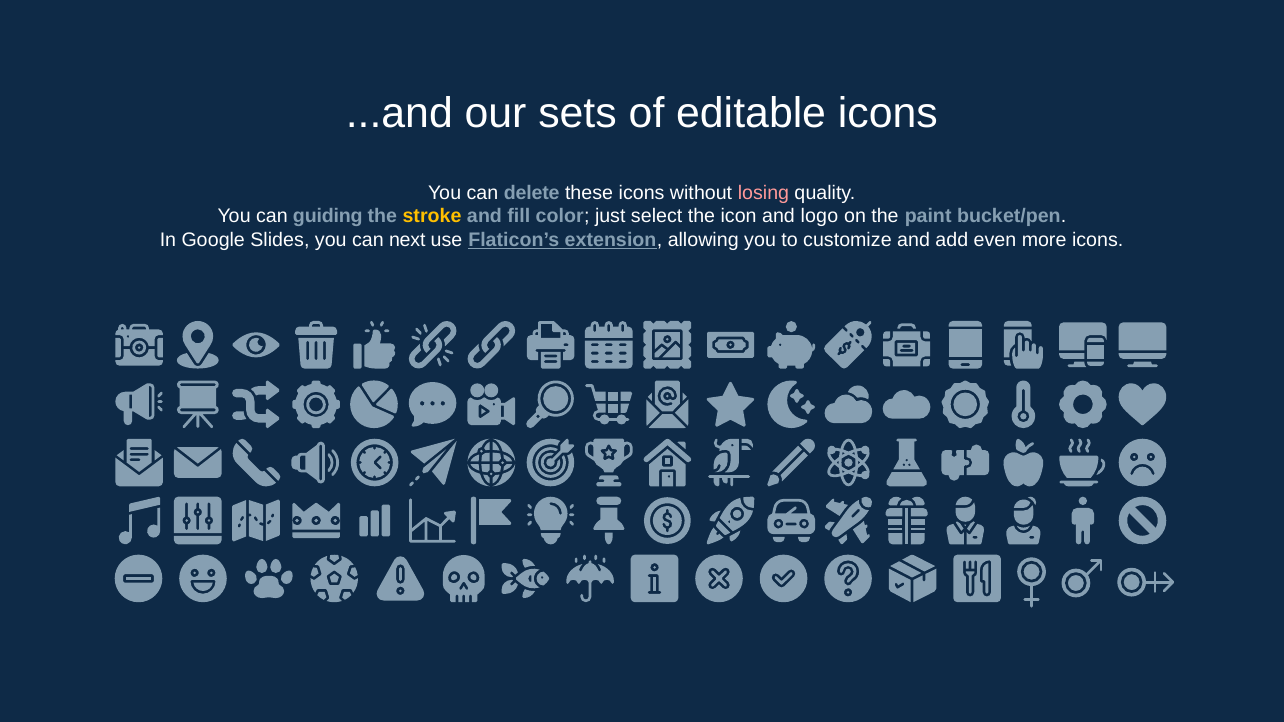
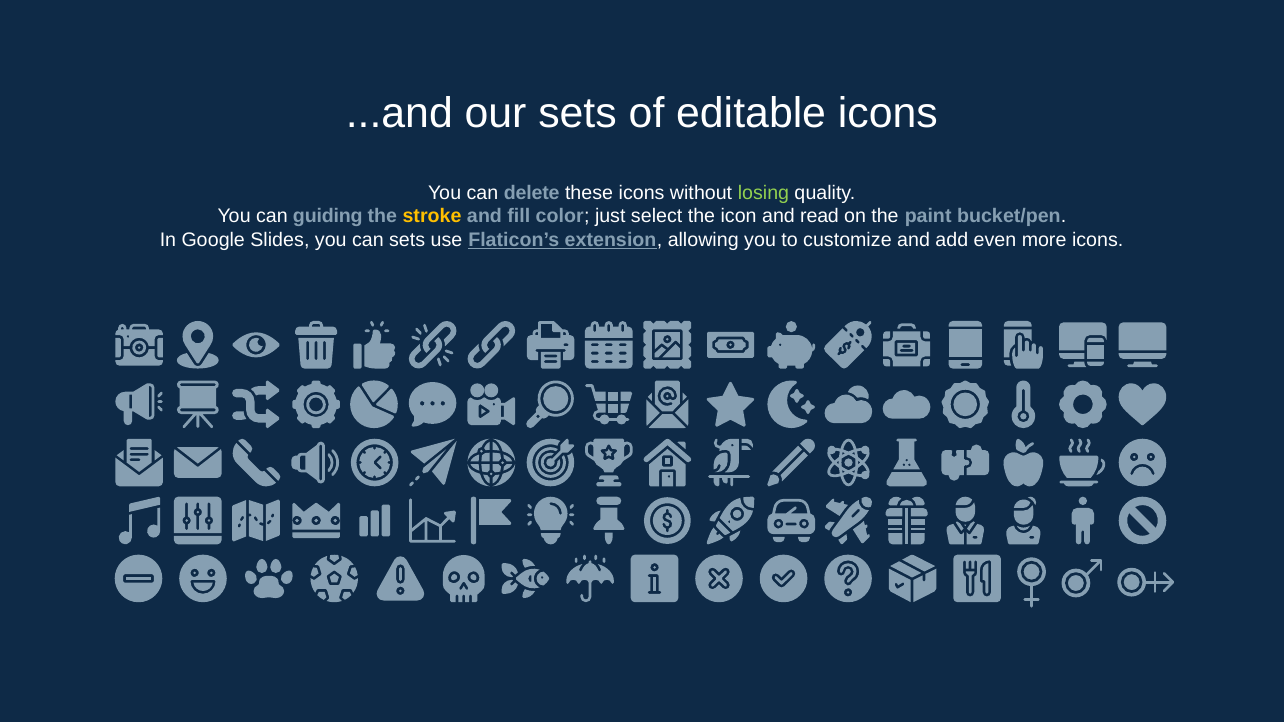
losing colour: pink -> light green
logo: logo -> read
can next: next -> sets
